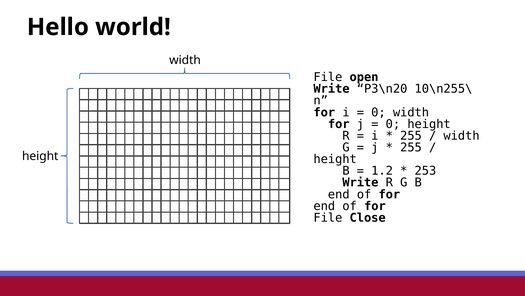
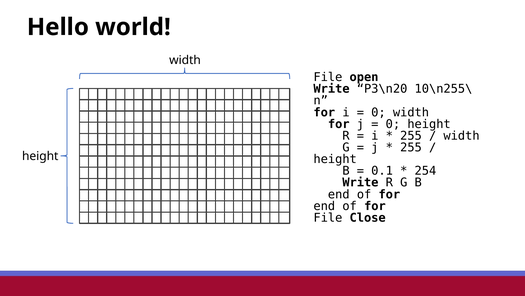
1.2: 1.2 -> 0.1
253: 253 -> 254
